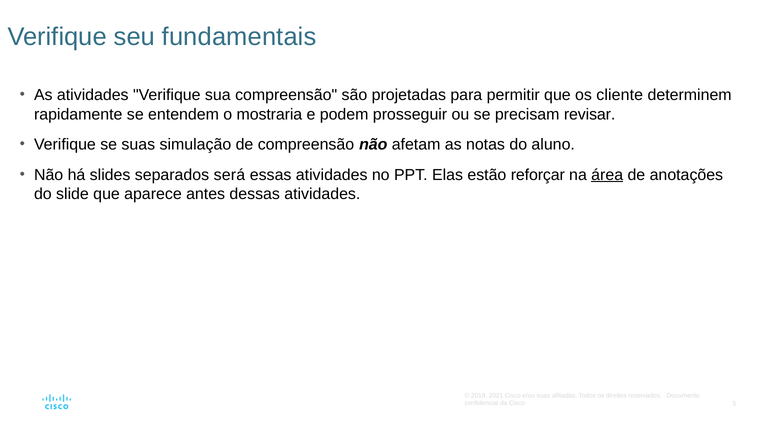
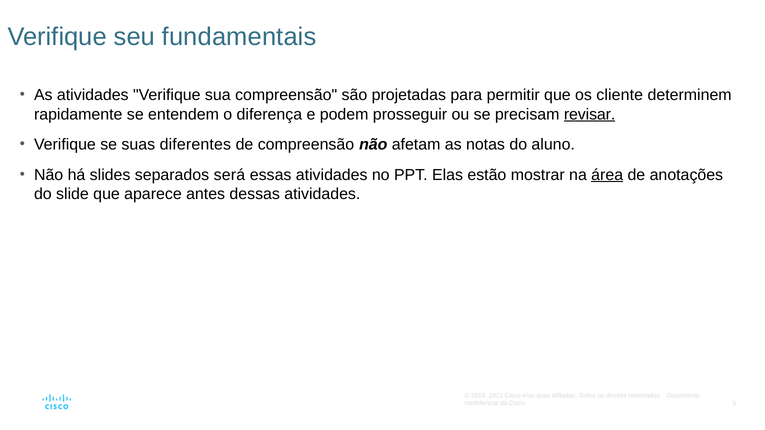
mostraria: mostraria -> diferença
revisar underline: none -> present
simulação: simulação -> diferentes
reforçar: reforçar -> mostrar
